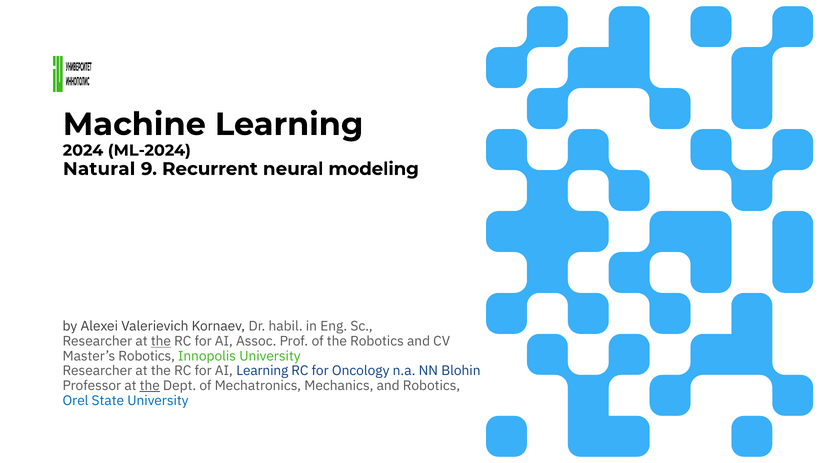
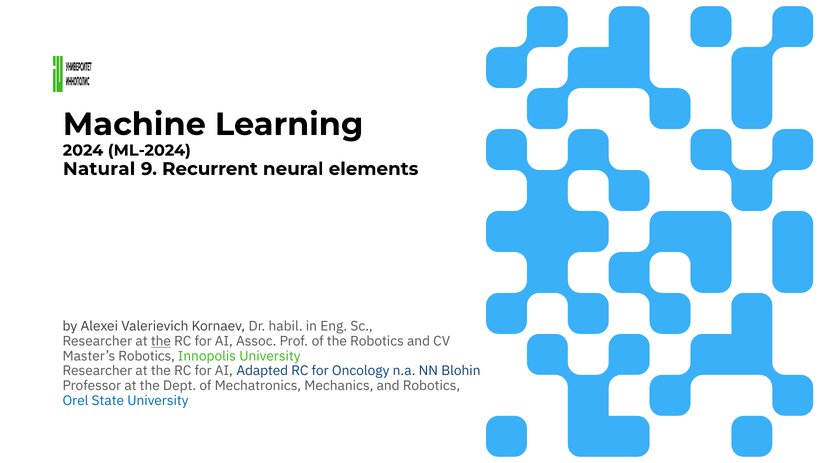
modeling: modeling -> elements
AI Learning: Learning -> Adapted
the at (150, 386) underline: present -> none
